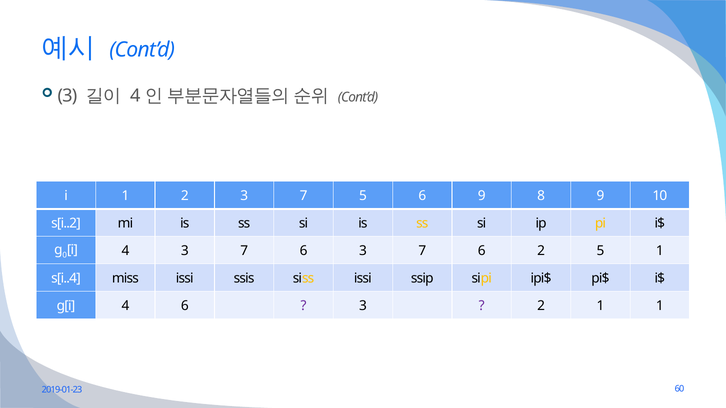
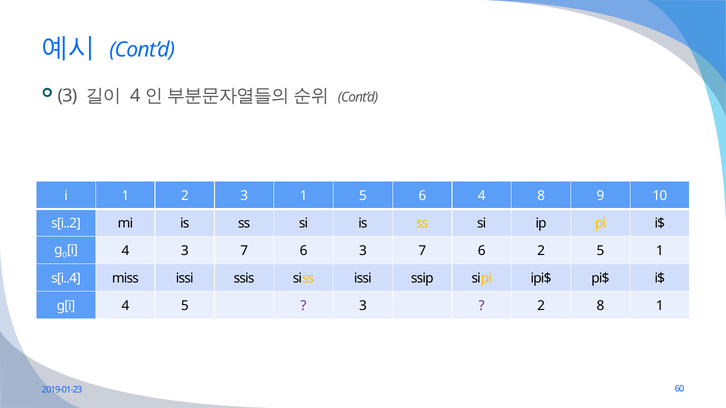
2 3 7: 7 -> 1
6 9: 9 -> 4
4 6: 6 -> 5
2 1: 1 -> 8
